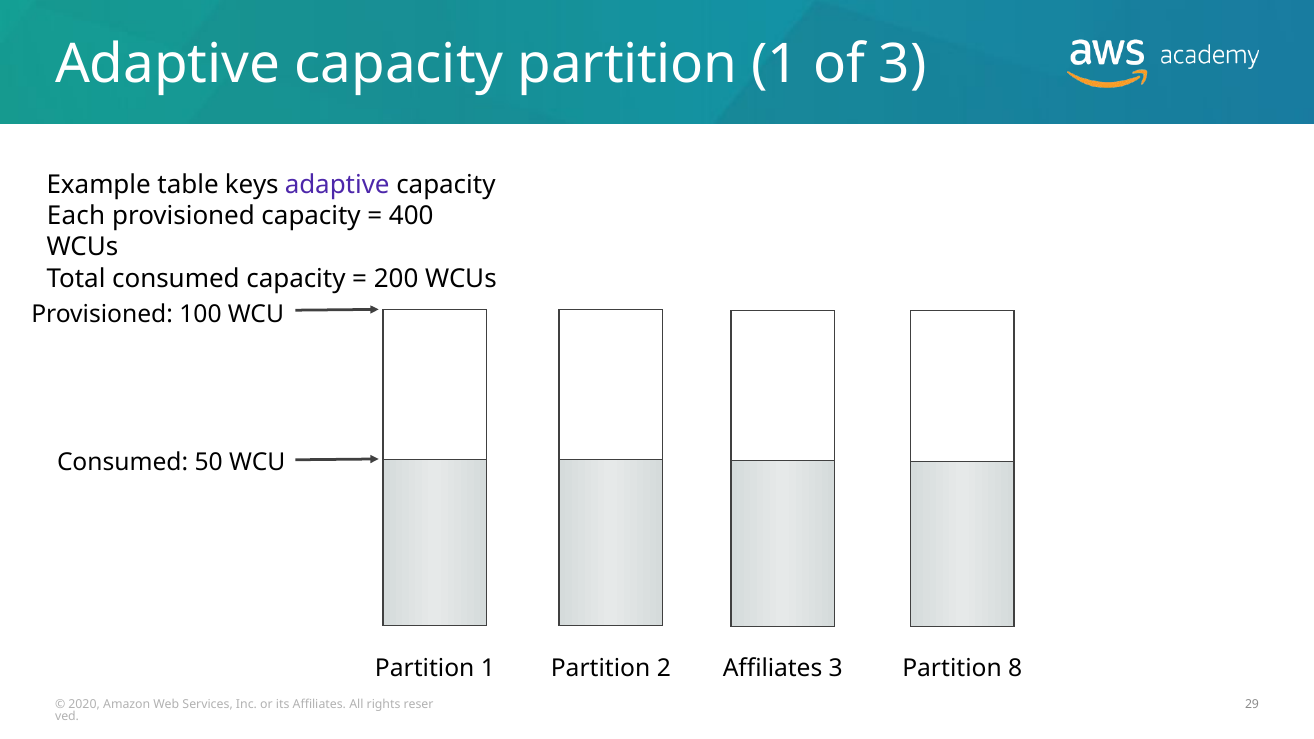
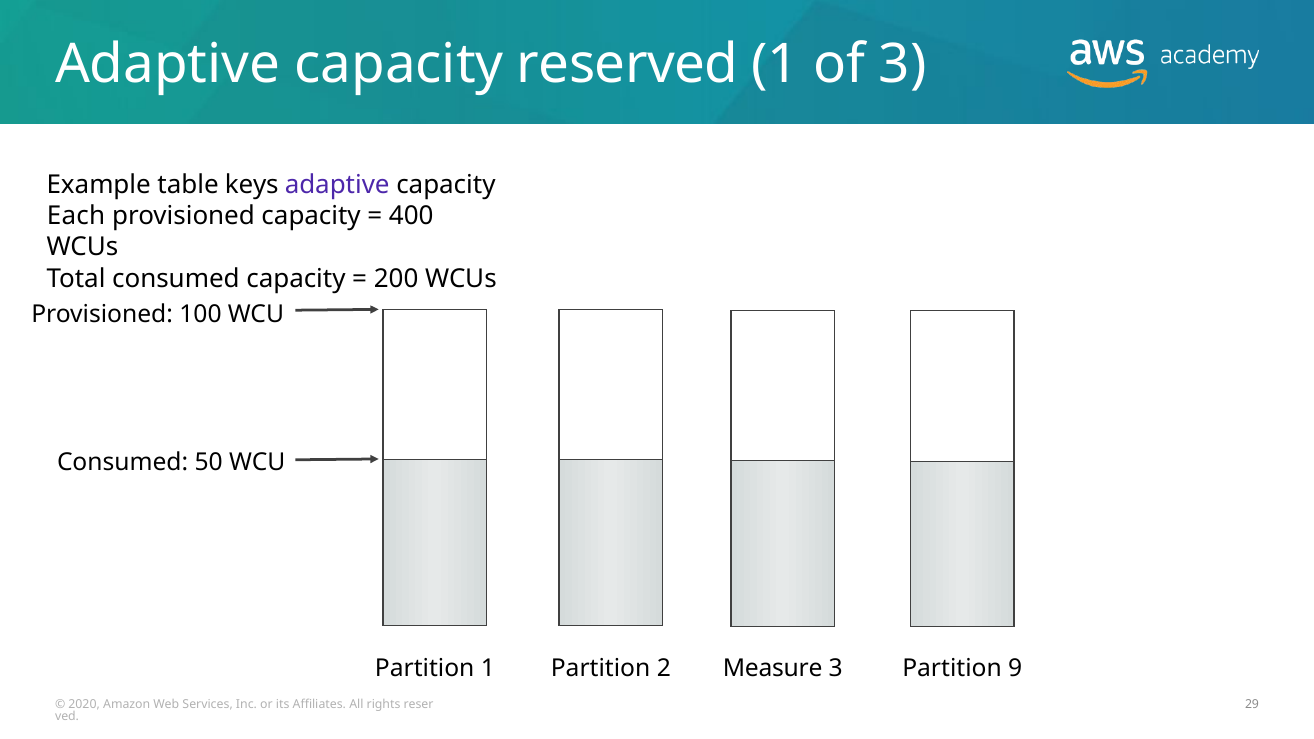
capacity partition: partition -> reserved
2 Affiliates: Affiliates -> Measure
8: 8 -> 9
